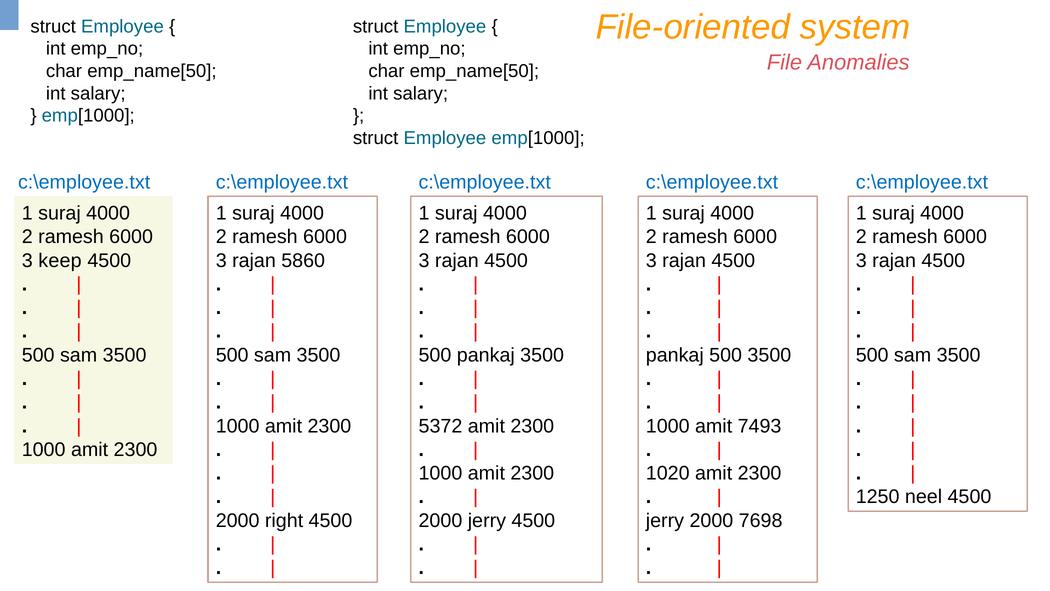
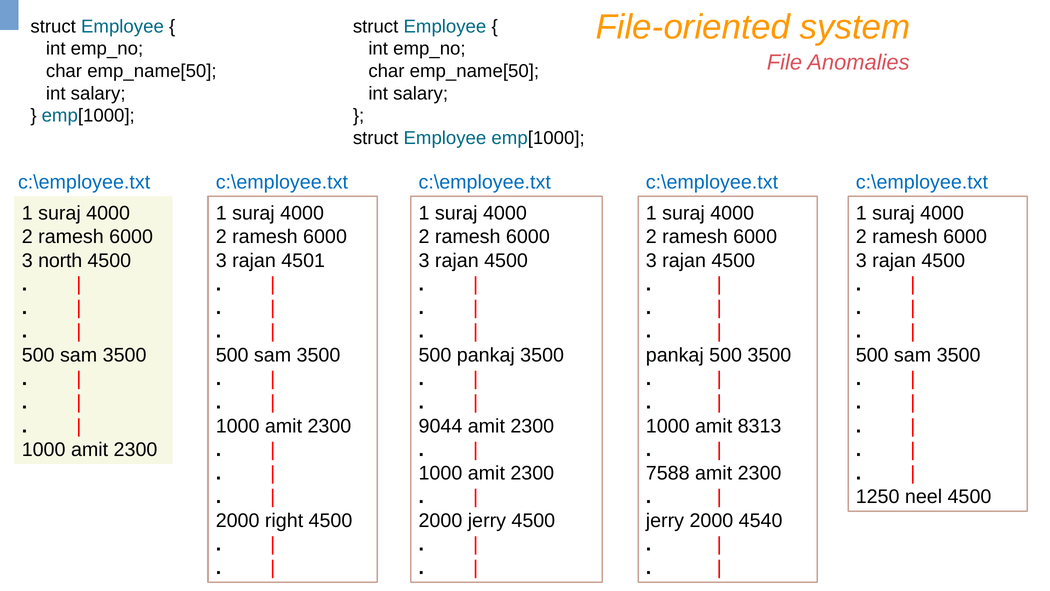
keep: keep -> north
5860: 5860 -> 4501
5372: 5372 -> 9044
7493: 7493 -> 8313
1020: 1020 -> 7588
7698: 7698 -> 4540
